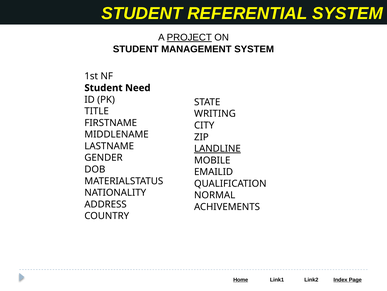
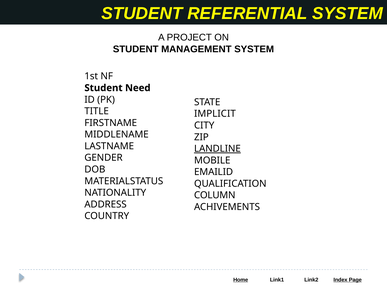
PROJECT underline: present -> none
WRITING: WRITING -> IMPLICIT
NORMAL: NORMAL -> COLUMN
